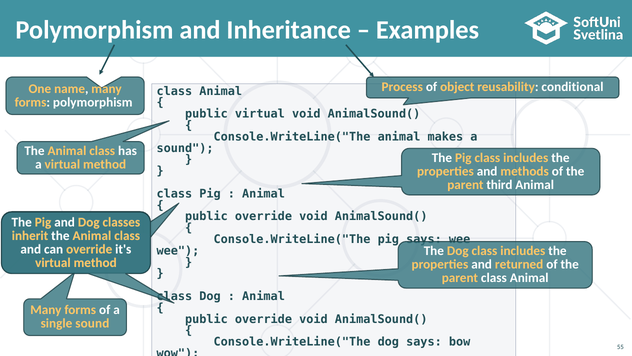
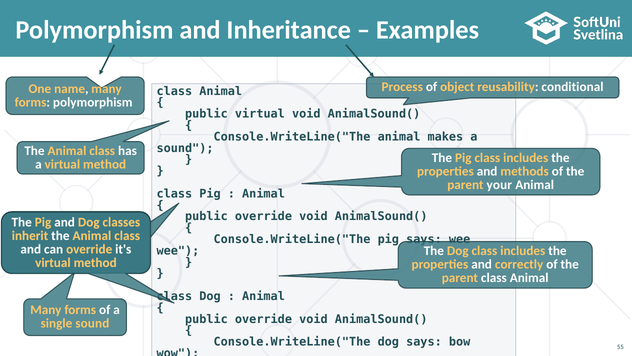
third: third -> your
returned: returned -> correctly
